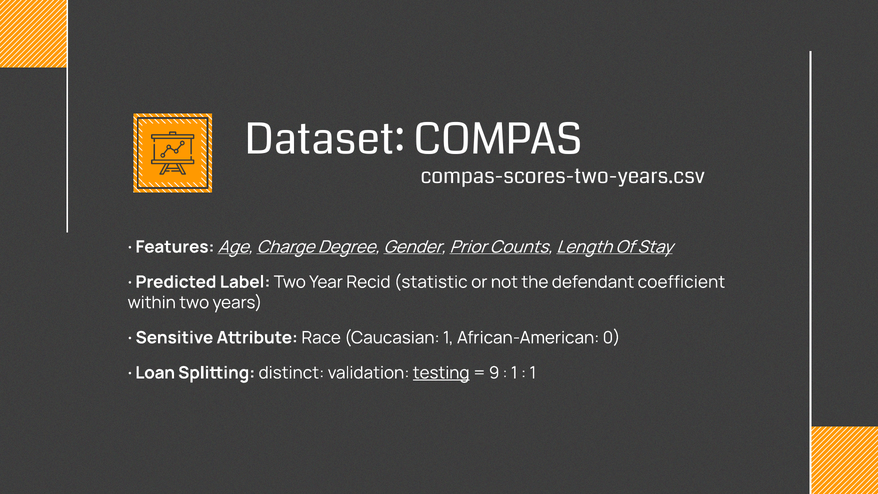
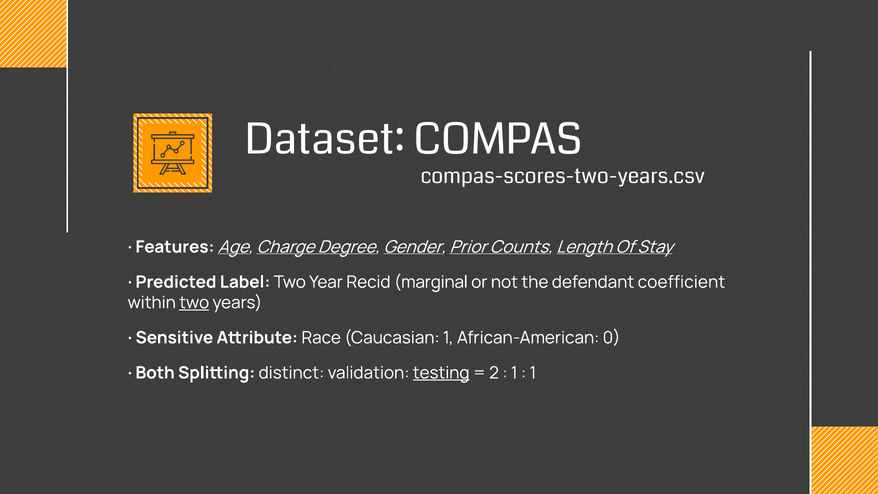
statistic: statistic -> marginal
two at (194, 303) underline: none -> present
Loan: Loan -> Both
9: 9 -> 2
